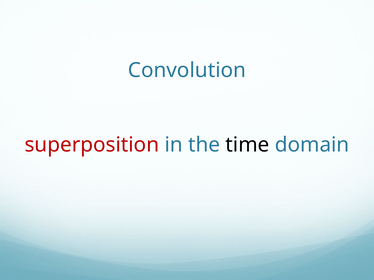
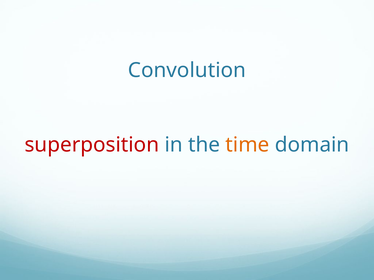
time colour: black -> orange
